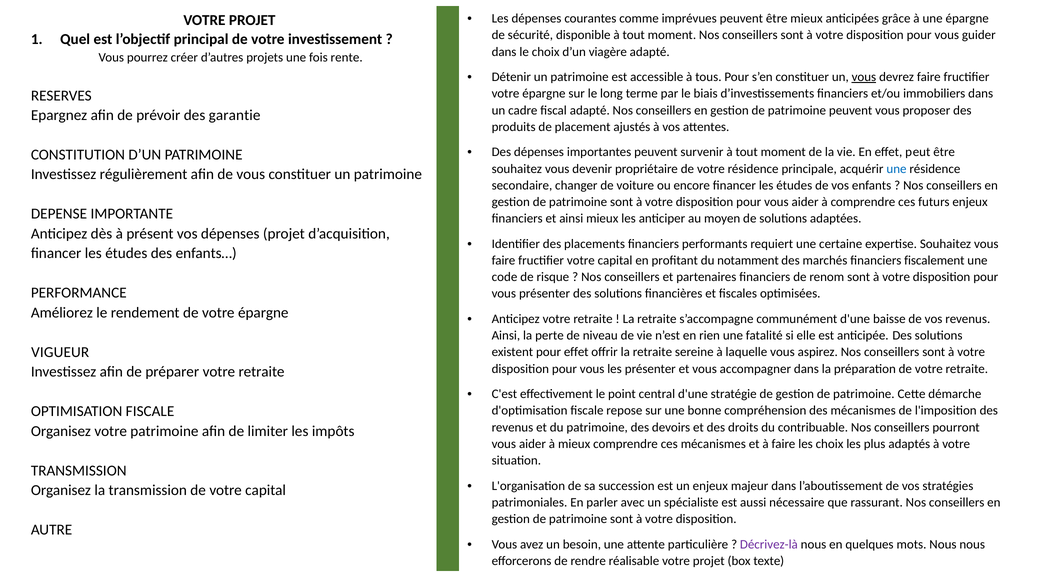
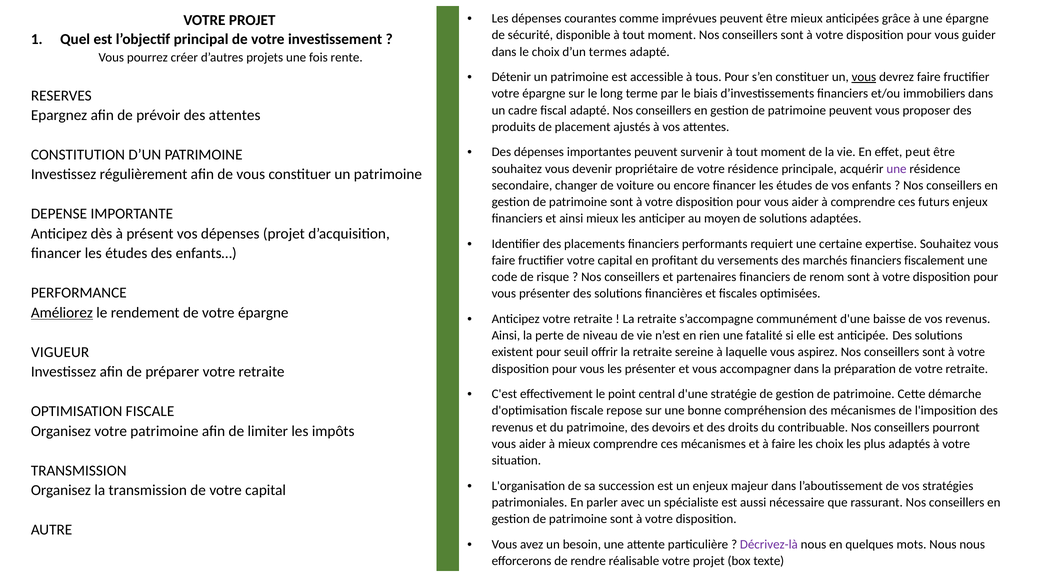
viagère: viagère -> termes
des garantie: garantie -> attentes
une at (896, 169) colour: blue -> purple
notamment: notamment -> versements
Améliorez underline: none -> present
pour effet: effet -> seuil
